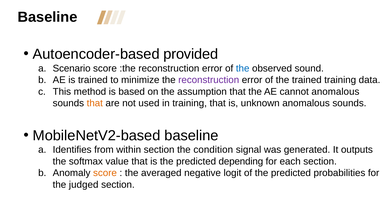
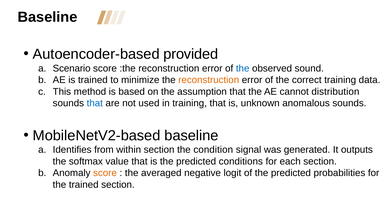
reconstruction at (209, 80) colour: purple -> orange
the trained: trained -> correct
cannot anomalous: anomalous -> distribution
that at (95, 103) colour: orange -> blue
depending: depending -> conditions
the judged: judged -> trained
